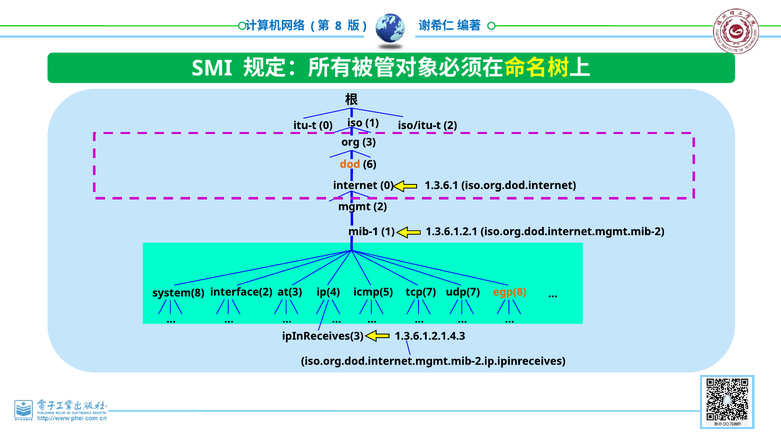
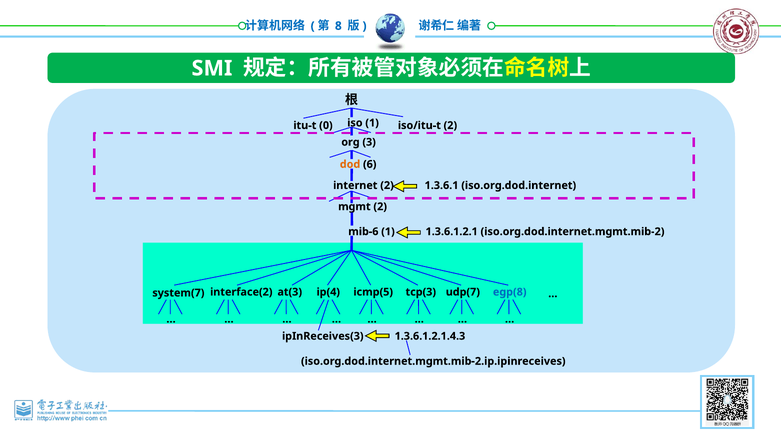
internet 0: 0 -> 2
mib-1: mib-1 -> mib-6
system(8: system(8 -> system(7
tcp(7: tcp(7 -> tcp(3
egp(8 colour: orange -> blue
